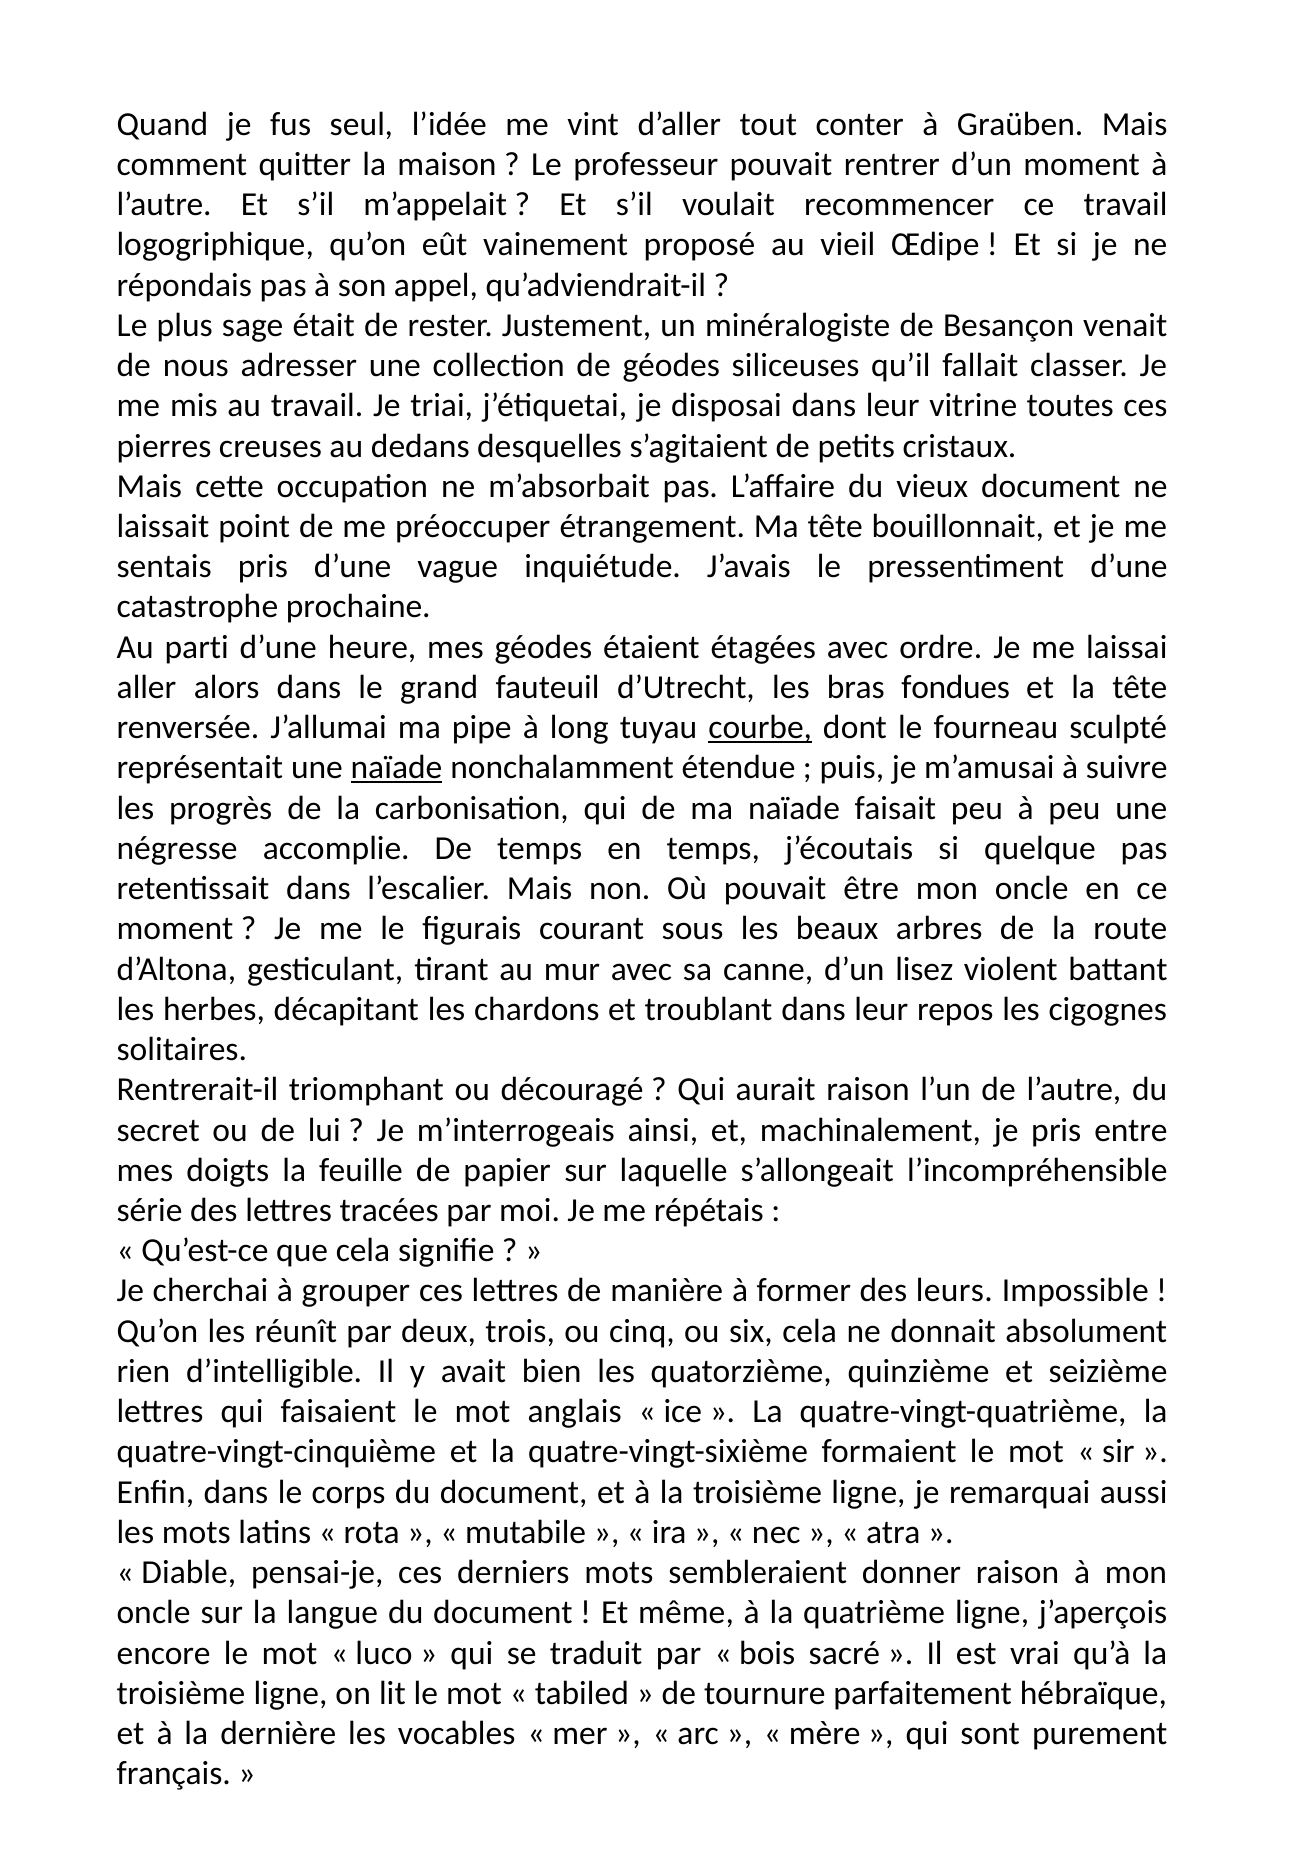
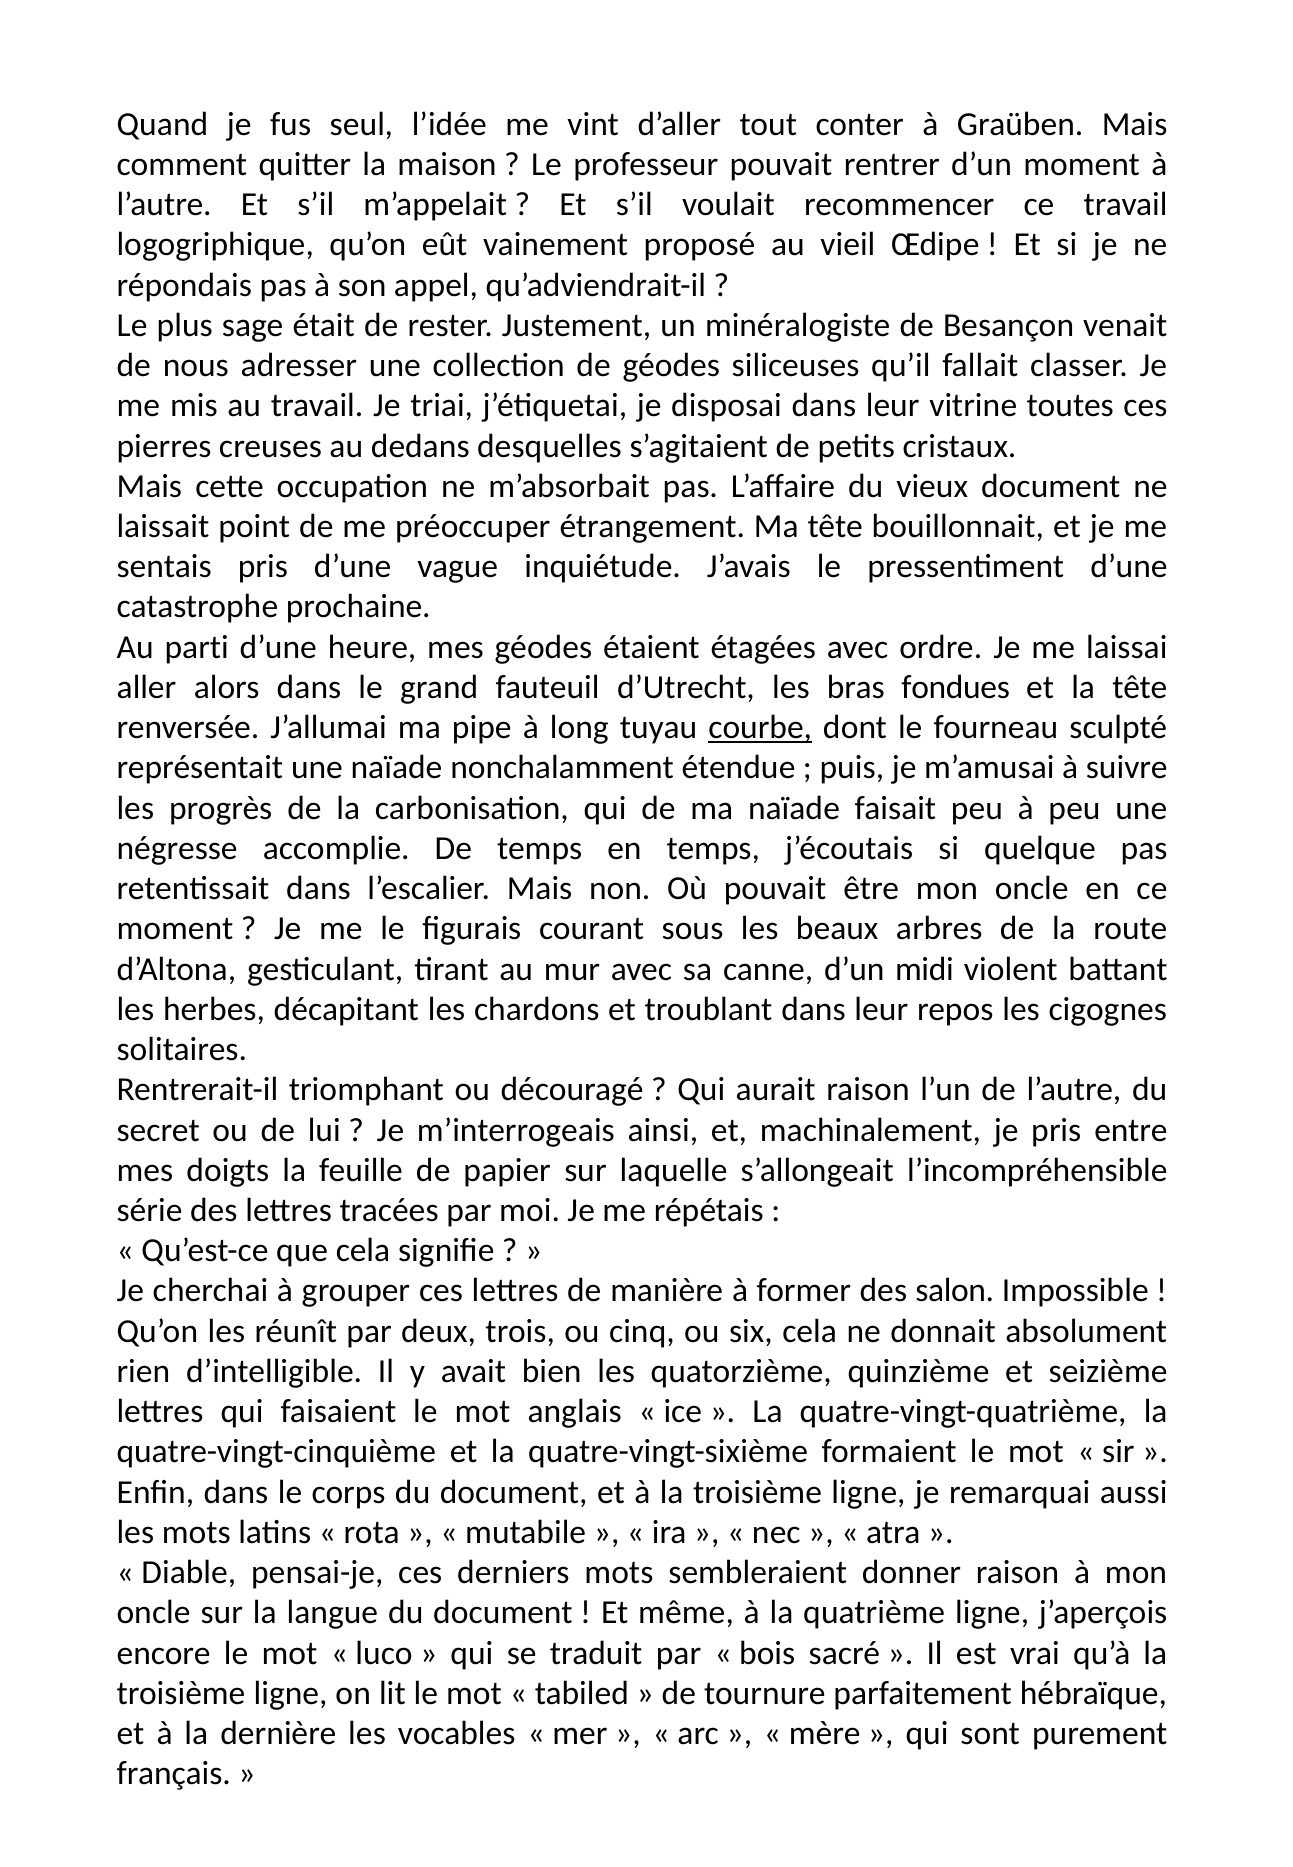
naïade at (397, 768) underline: present -> none
lisez: lisez -> midi
leurs: leurs -> salon
